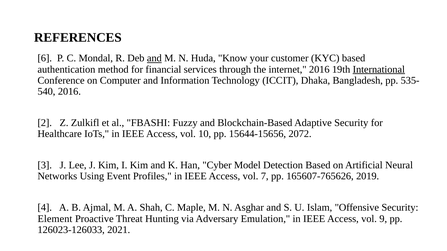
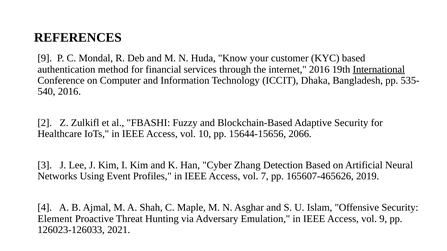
6 at (45, 58): 6 -> 9
and at (154, 58) underline: present -> none
2072: 2072 -> 2066
Model: Model -> Zhang
165607-765626: 165607-765626 -> 165607-465626
